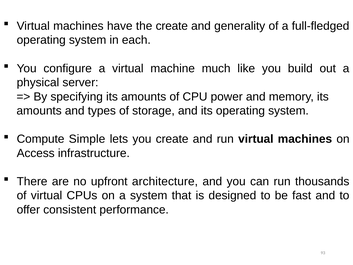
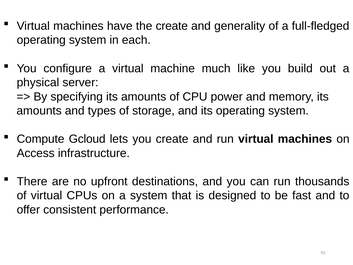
Simple: Simple -> Gcloud
architecture: architecture -> destinations
